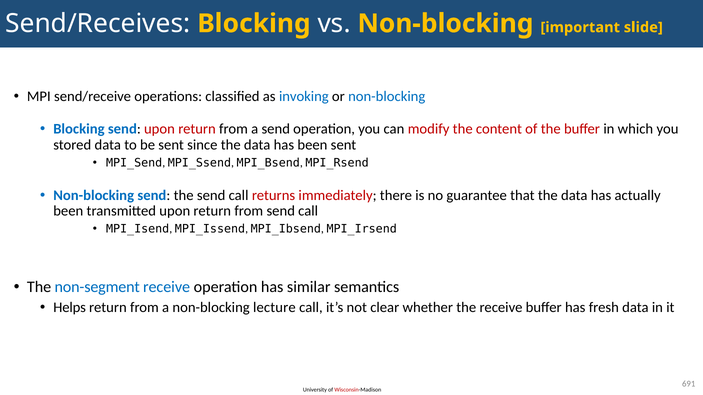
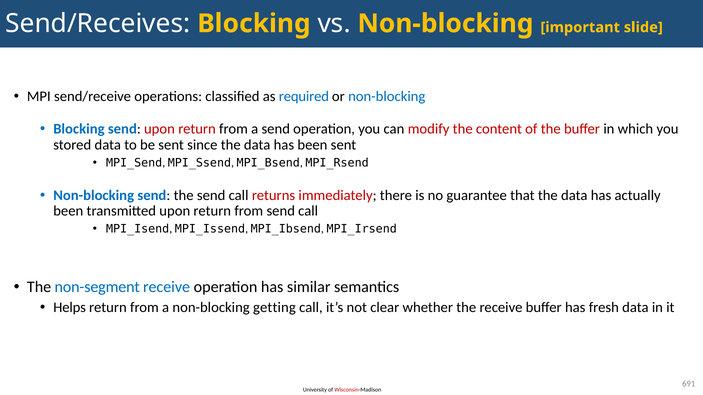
invoking: invoking -> required
lecture: lecture -> getting
